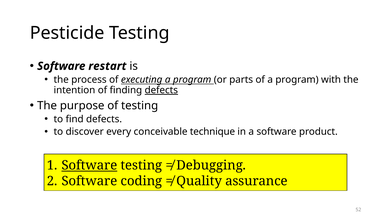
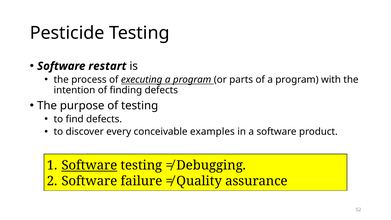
defects at (161, 90) underline: present -> none
technique: technique -> examples
coding: coding -> failure
